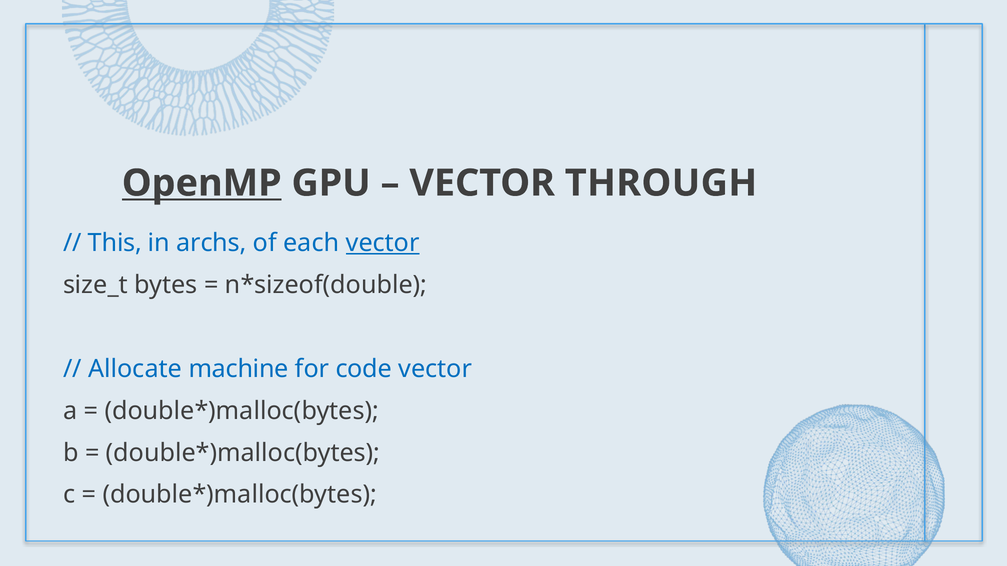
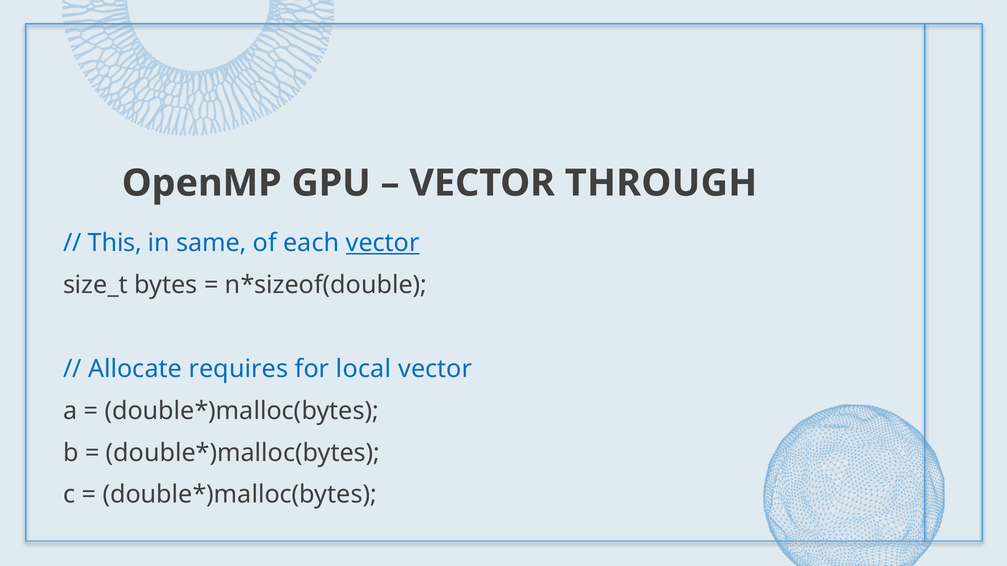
OpenMP underline: present -> none
archs: archs -> same
machine: machine -> requires
code: code -> local
